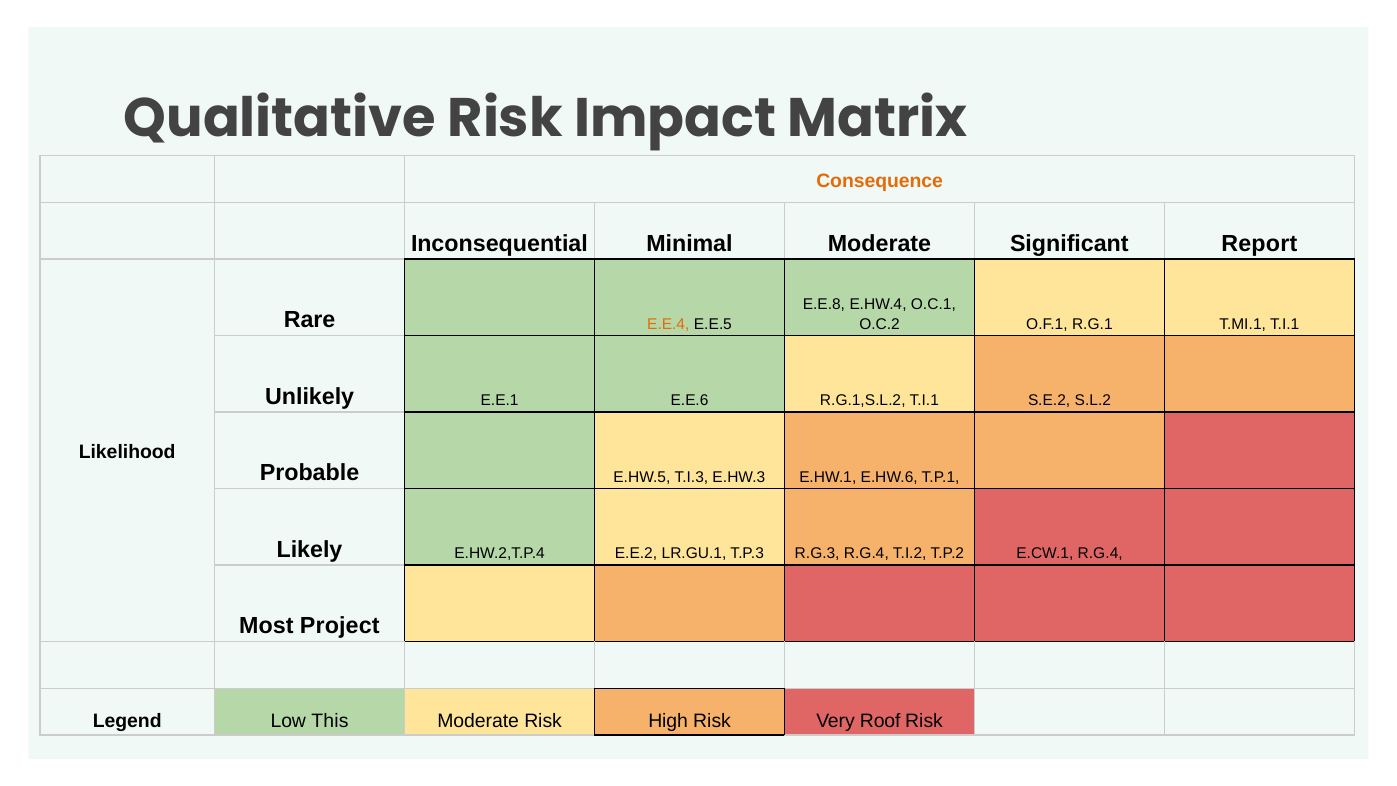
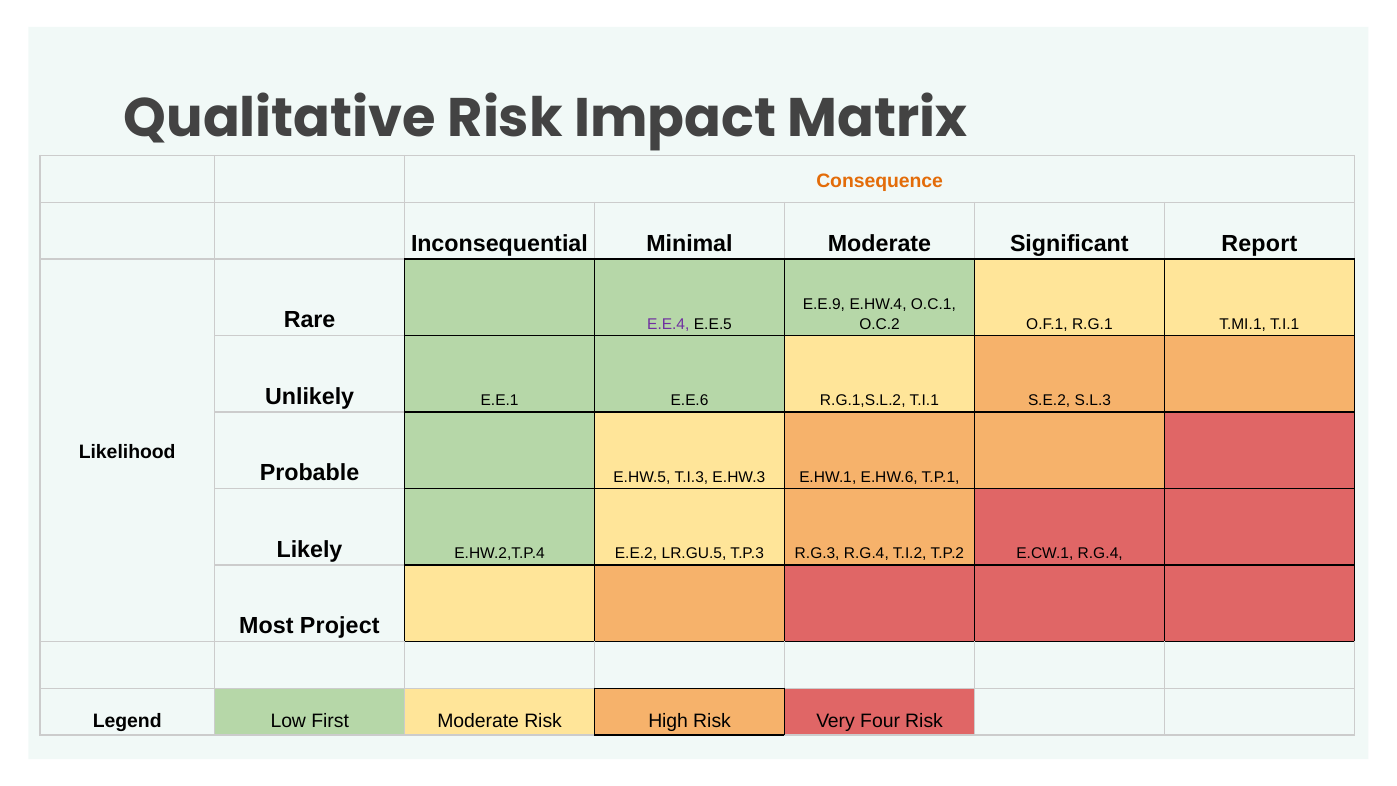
E.E.8: E.E.8 -> E.E.9
E.E.4 colour: orange -> purple
S.L.2: S.L.2 -> S.L.3
LR.GU.1: LR.GU.1 -> LR.GU.5
This: This -> First
Roof: Roof -> Four
